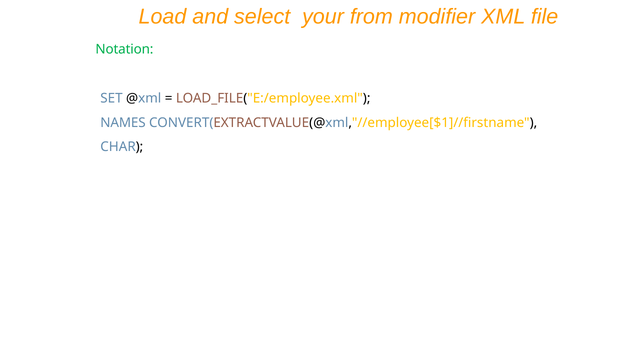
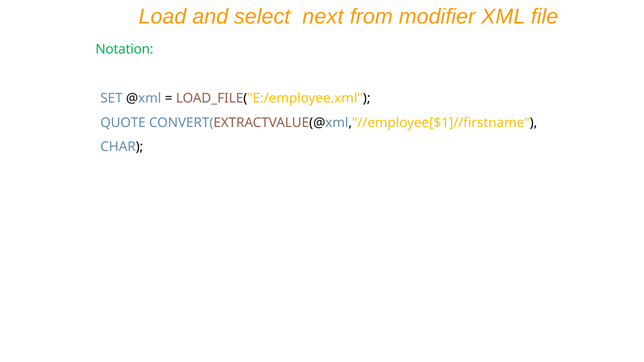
your: your -> next
NAMES: NAMES -> QUOTE
